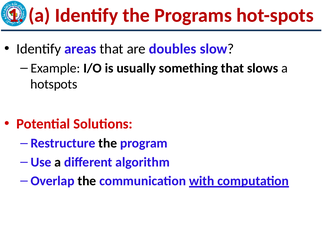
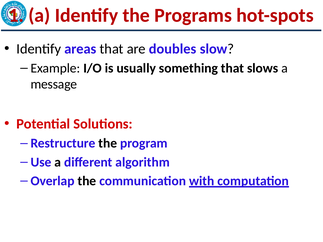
hotspots: hotspots -> message
